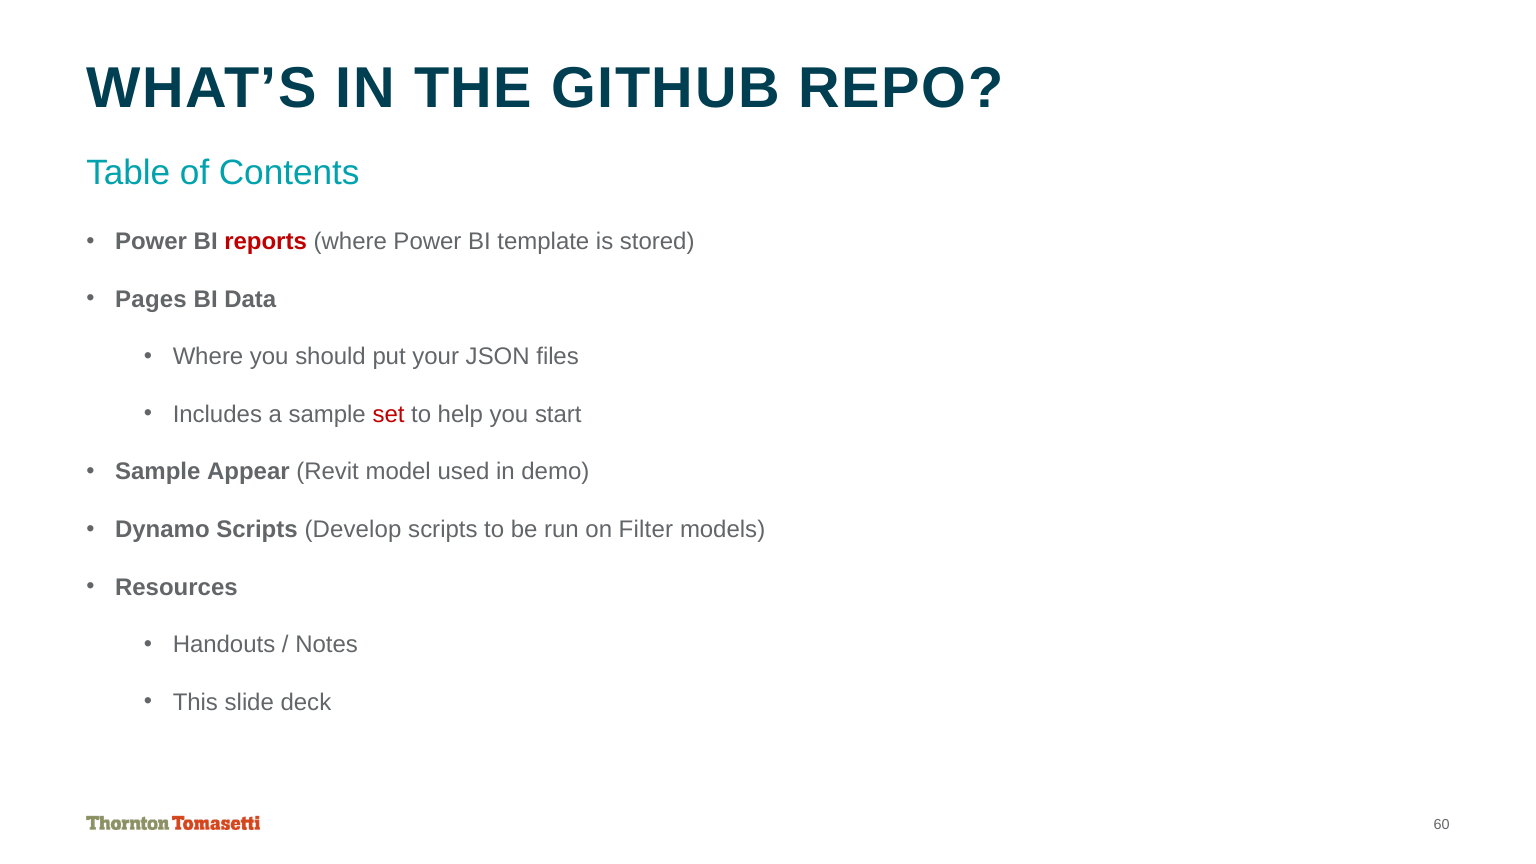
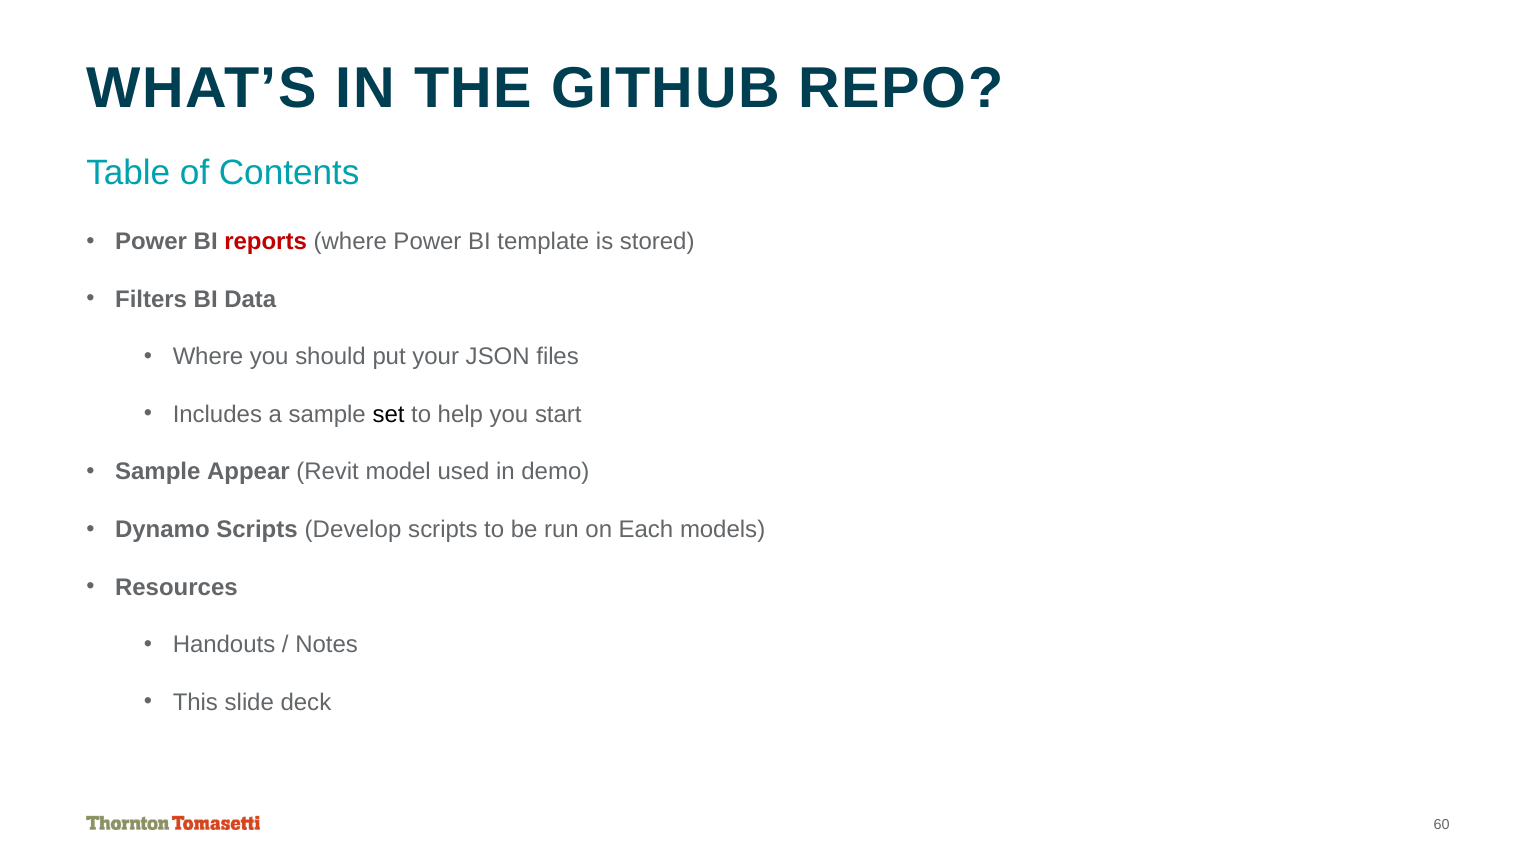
Pages: Pages -> Filters
set colour: red -> black
Filter: Filter -> Each
